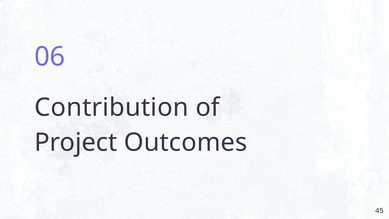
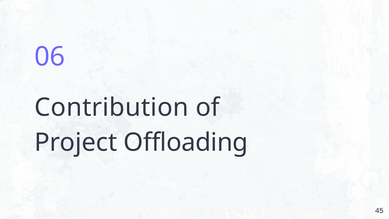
Outcomes: Outcomes -> Offloading
